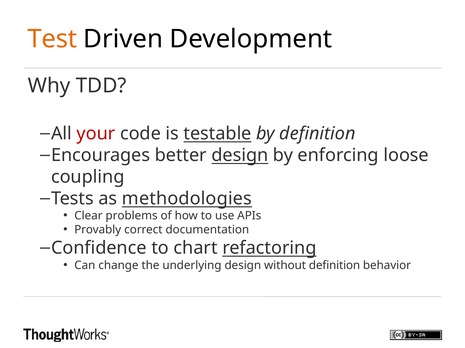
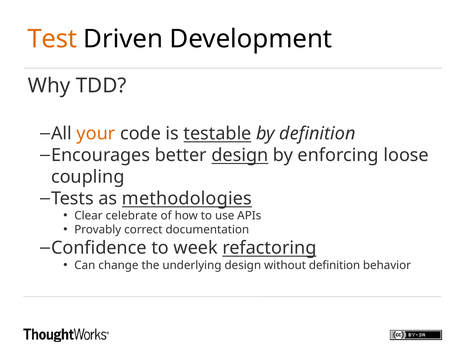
your colour: red -> orange
problems: problems -> celebrate
chart: chart -> week
